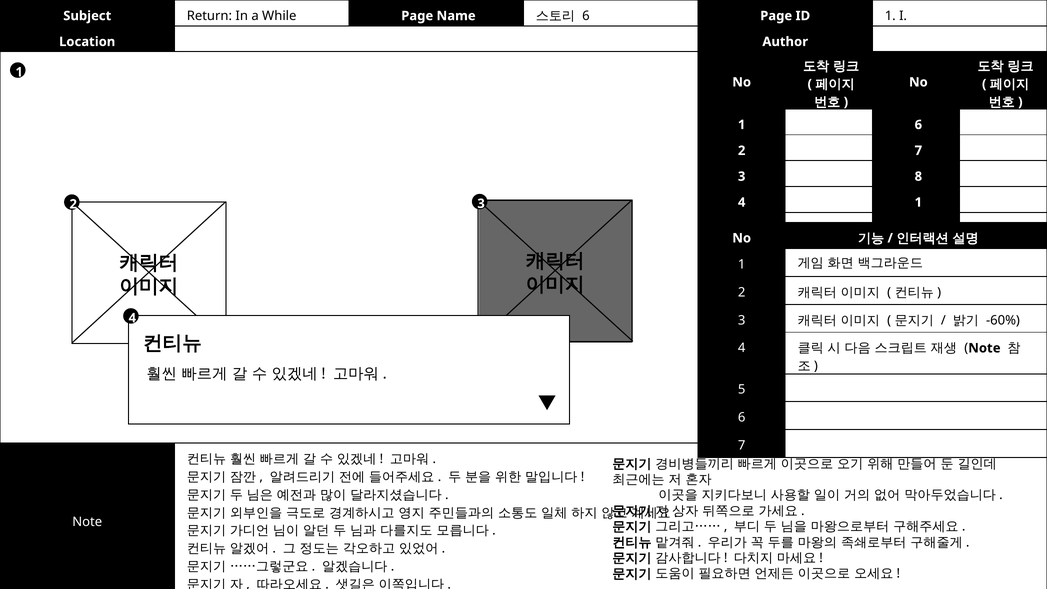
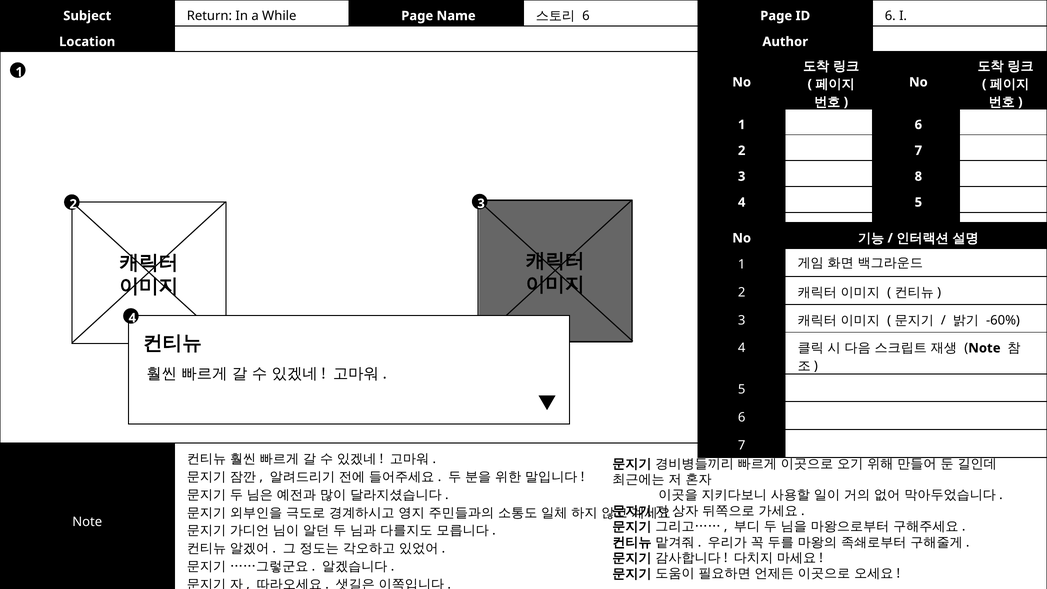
ID 1: 1 -> 6
4 1: 1 -> 5
